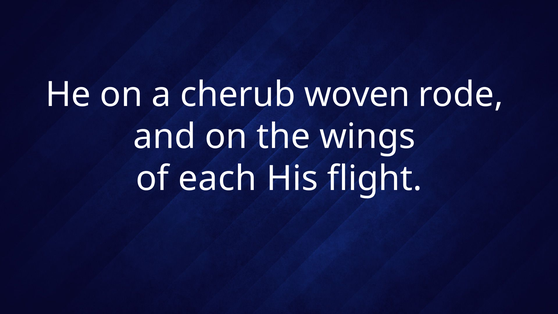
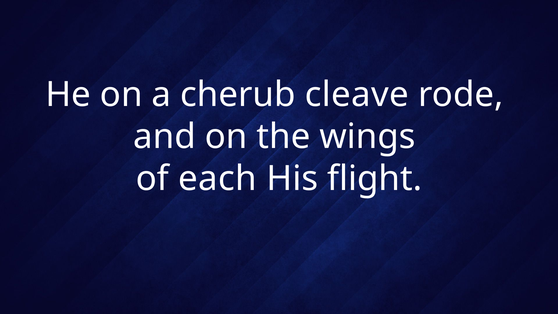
woven: woven -> cleave
